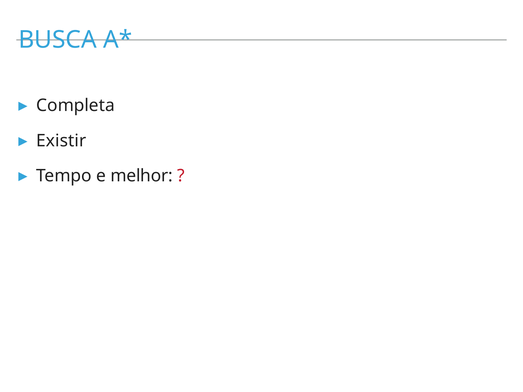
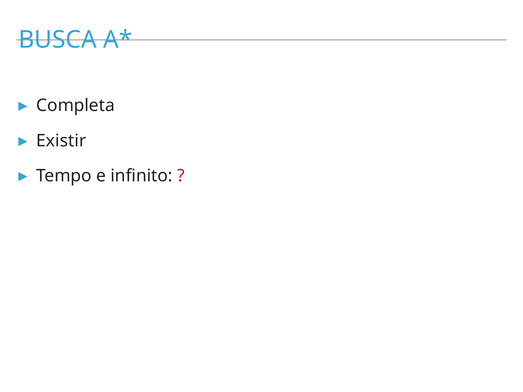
melhor: melhor -> infinito
